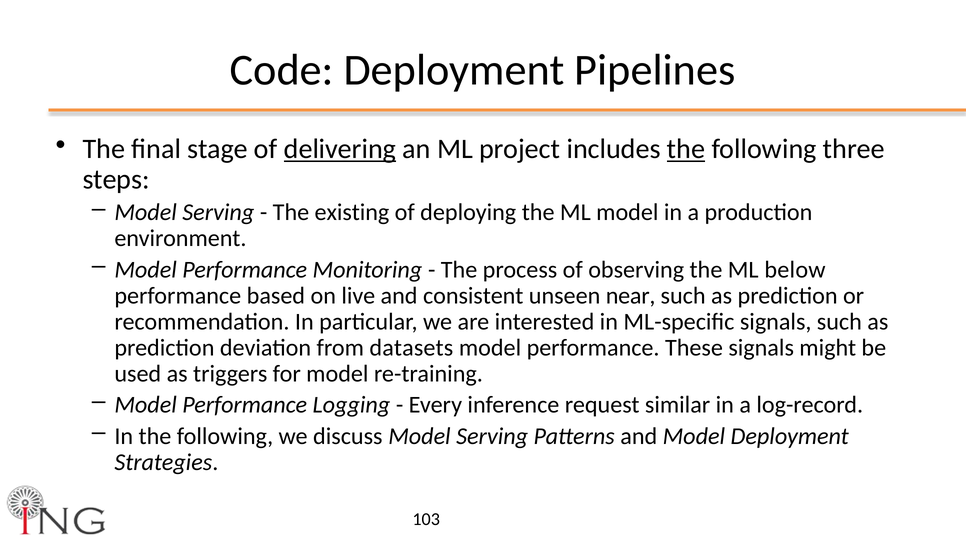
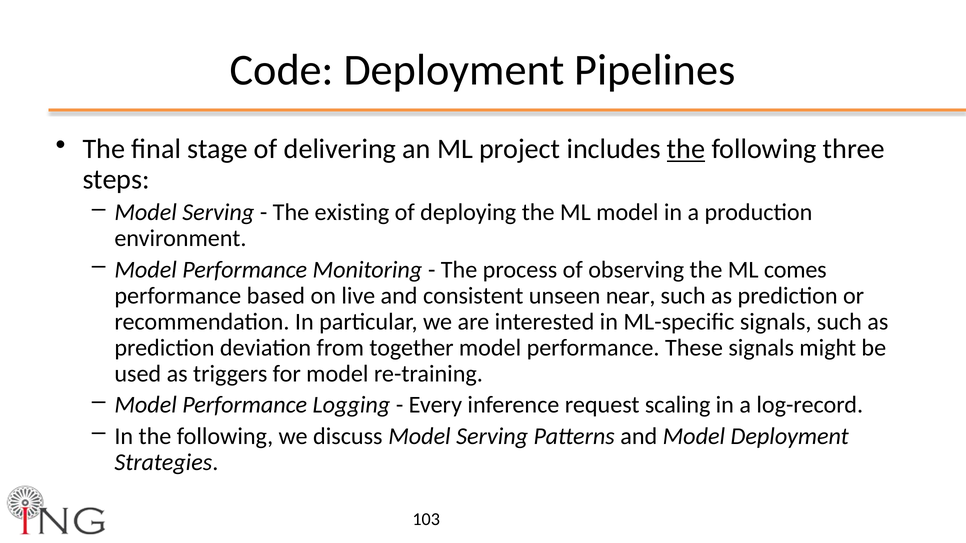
delivering underline: present -> none
below: below -> comes
datasets: datasets -> together
similar: similar -> scaling
